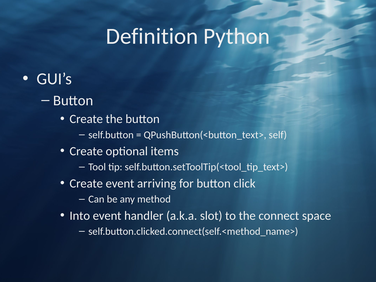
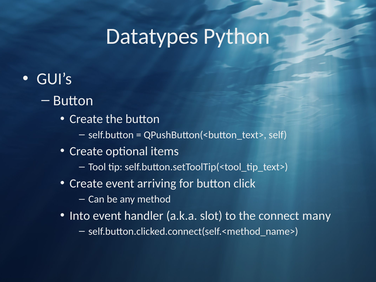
Definition: Definition -> Datatypes
space: space -> many
